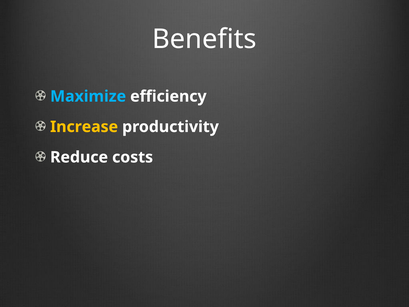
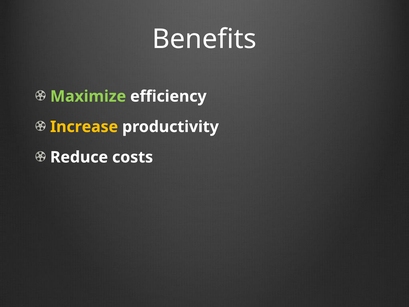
Maximize colour: light blue -> light green
